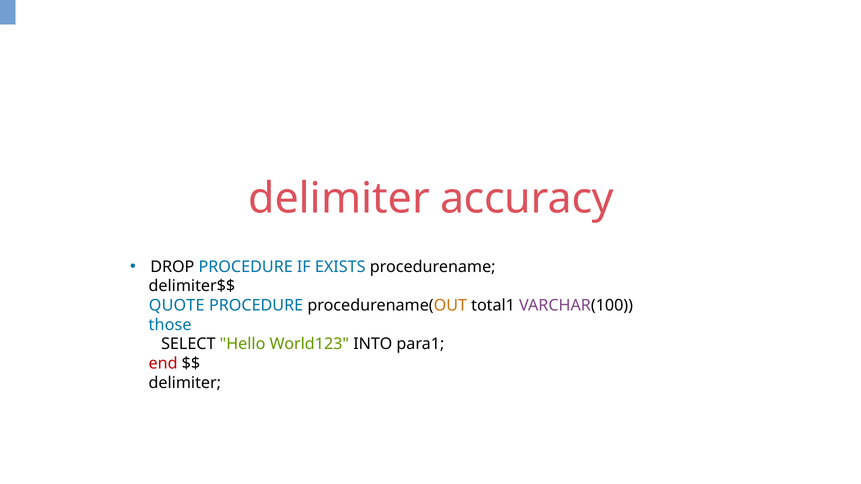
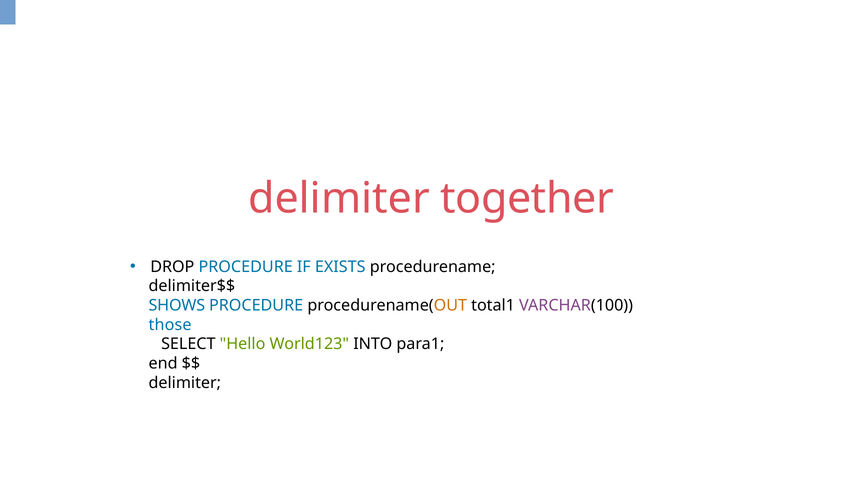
accuracy: accuracy -> together
QUOTE: QUOTE -> SHOWS
end colour: red -> black
